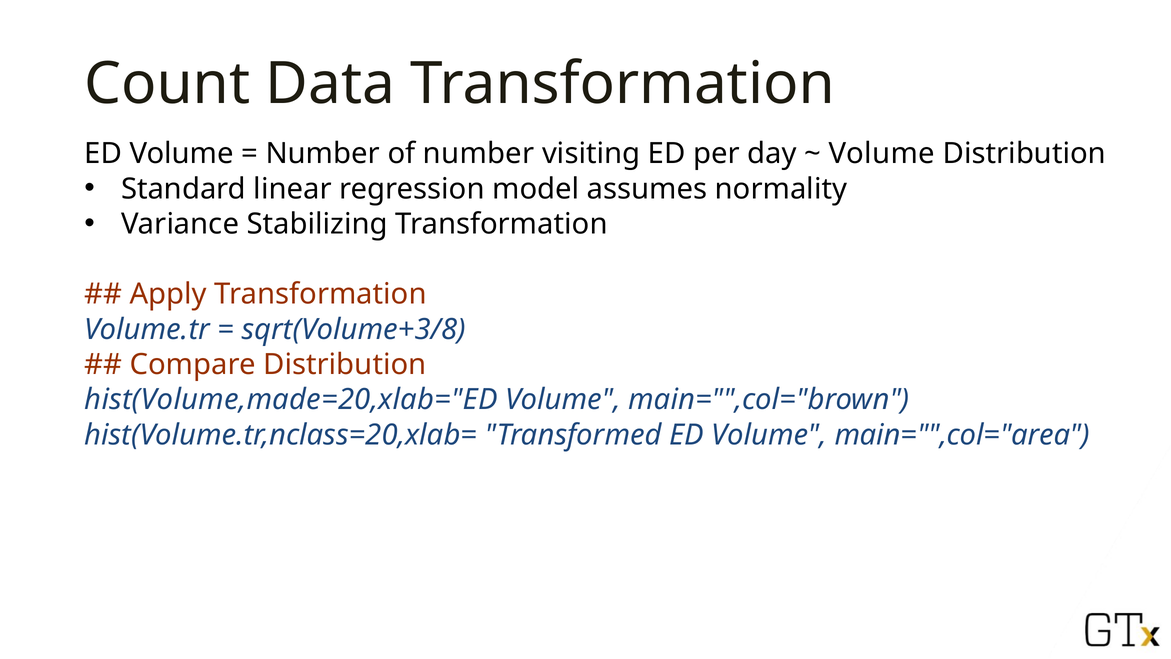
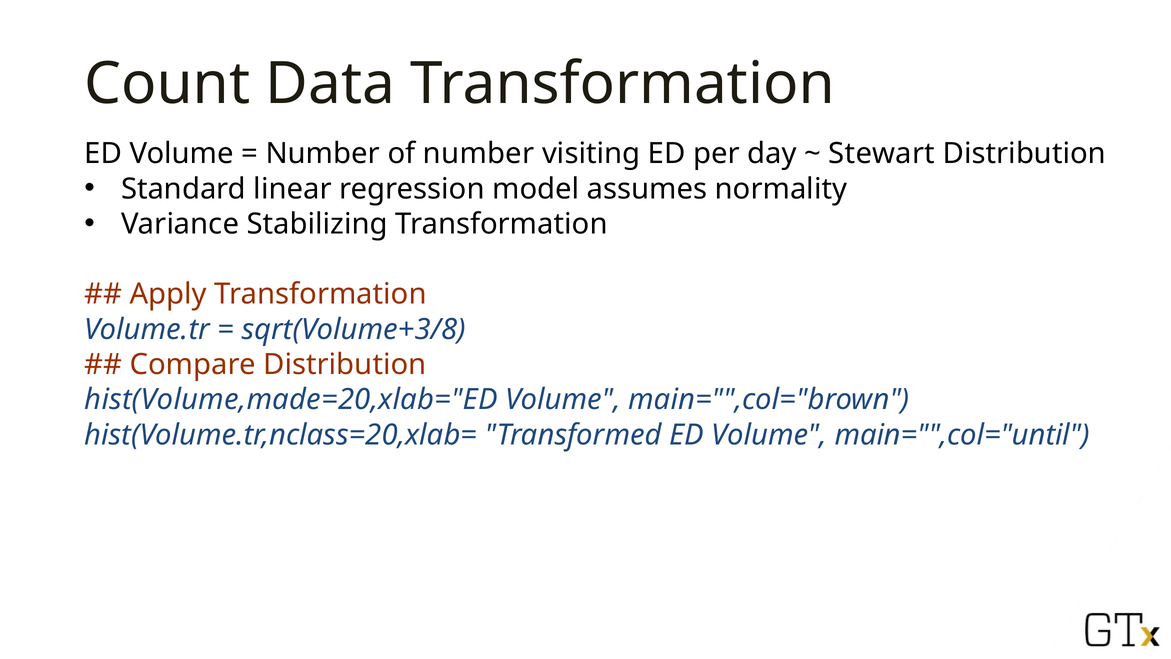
Volume at (882, 154): Volume -> Stewart
main="",col="area: main="",col="area -> main="",col="until
